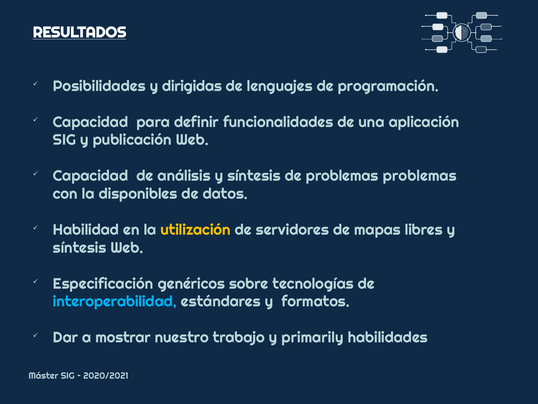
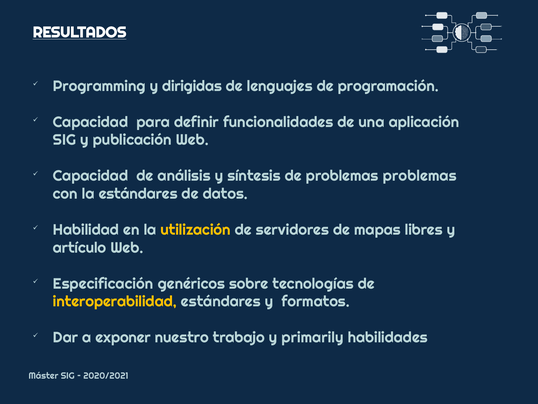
Posibilidades: Posibilidades -> Programming
la disponibles: disponibles -> estándares
síntesis at (80, 248): síntesis -> artículo
interoperabilidad colour: light blue -> yellow
mostrar: mostrar -> exponer
